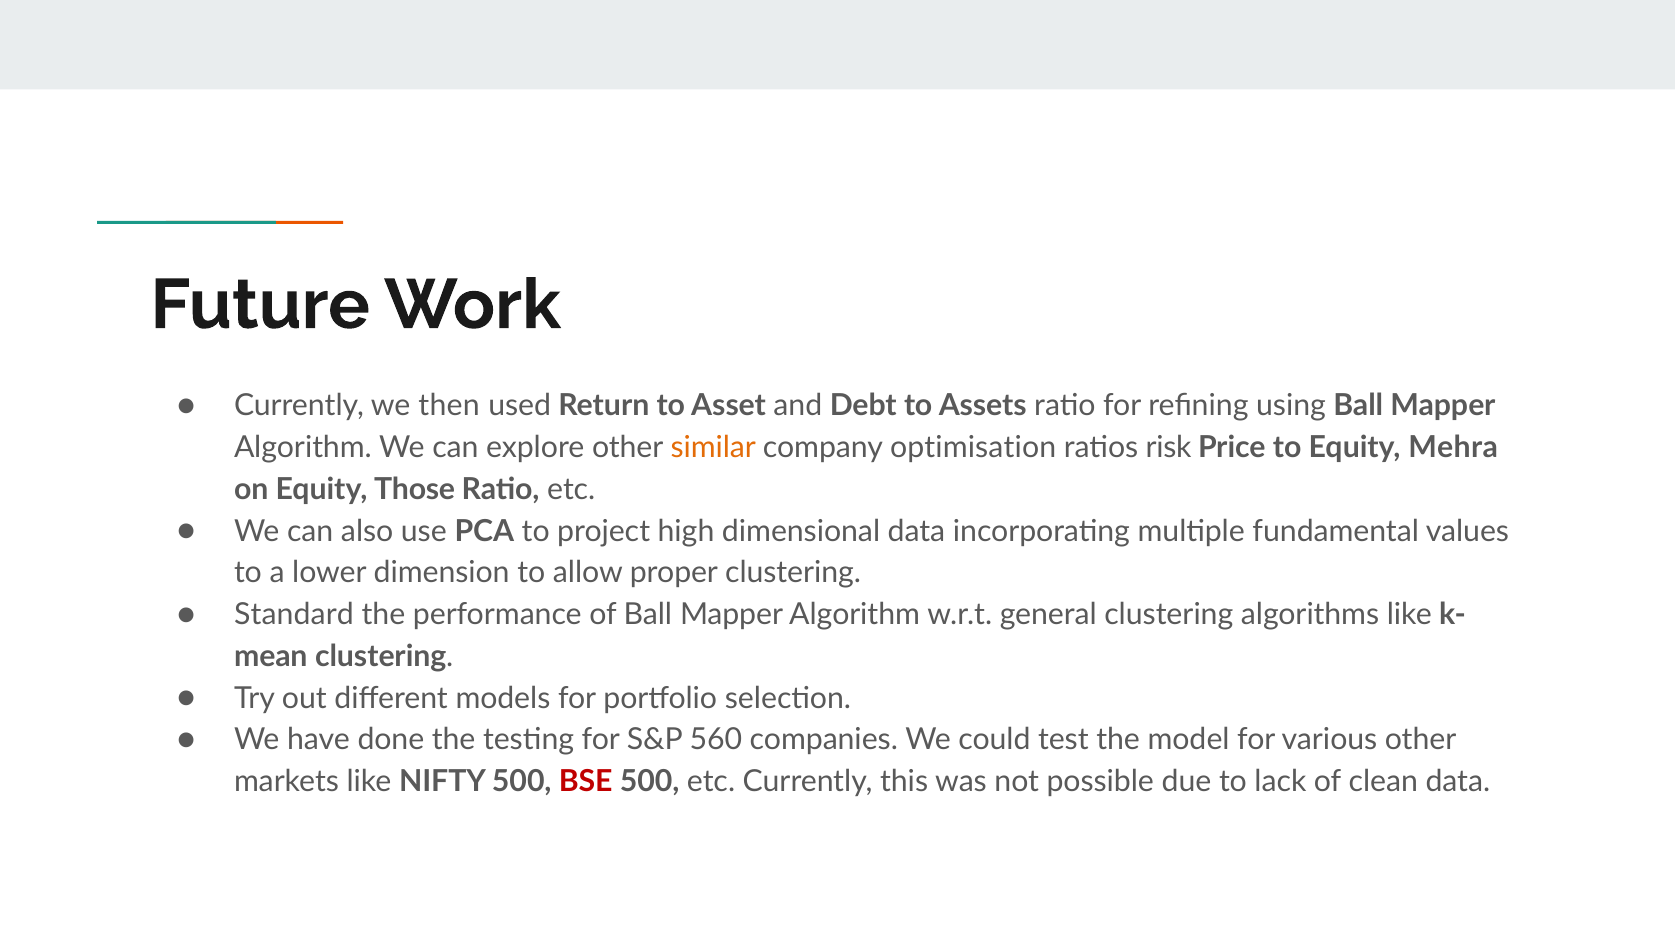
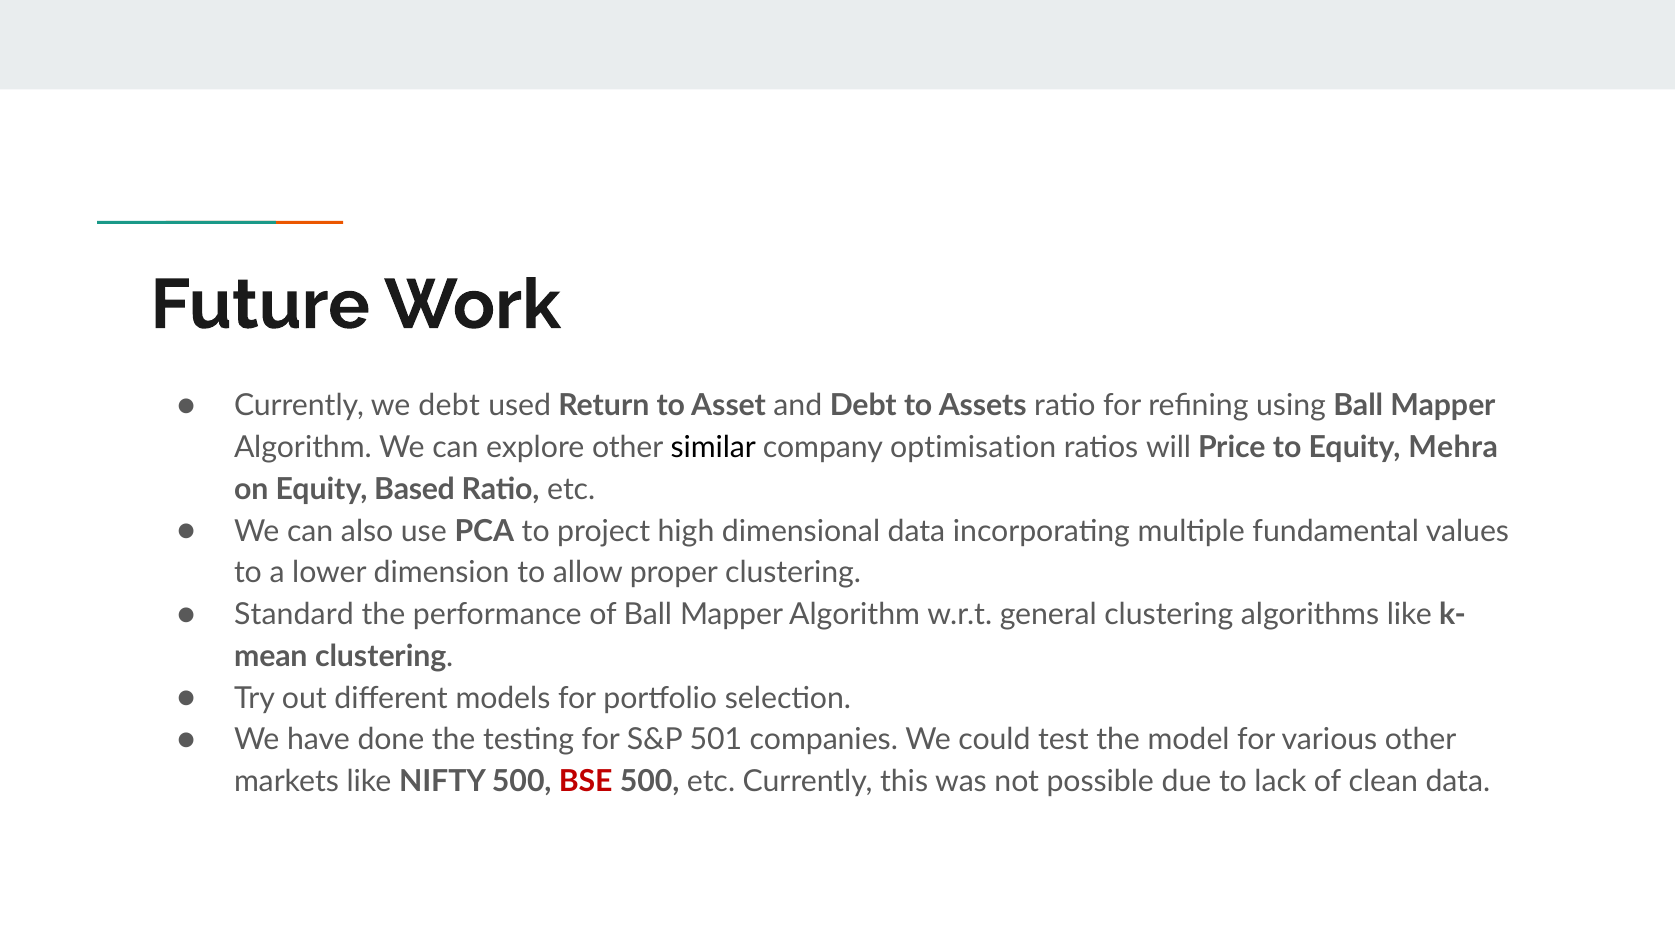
we then: then -> debt
similar colour: orange -> black
risk: risk -> will
Those: Those -> Based
560: 560 -> 501
